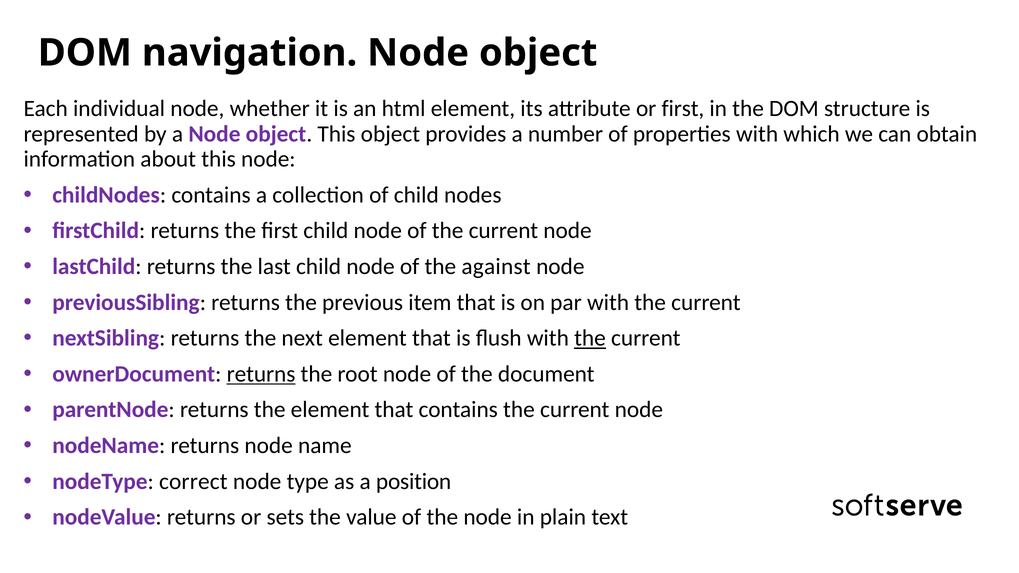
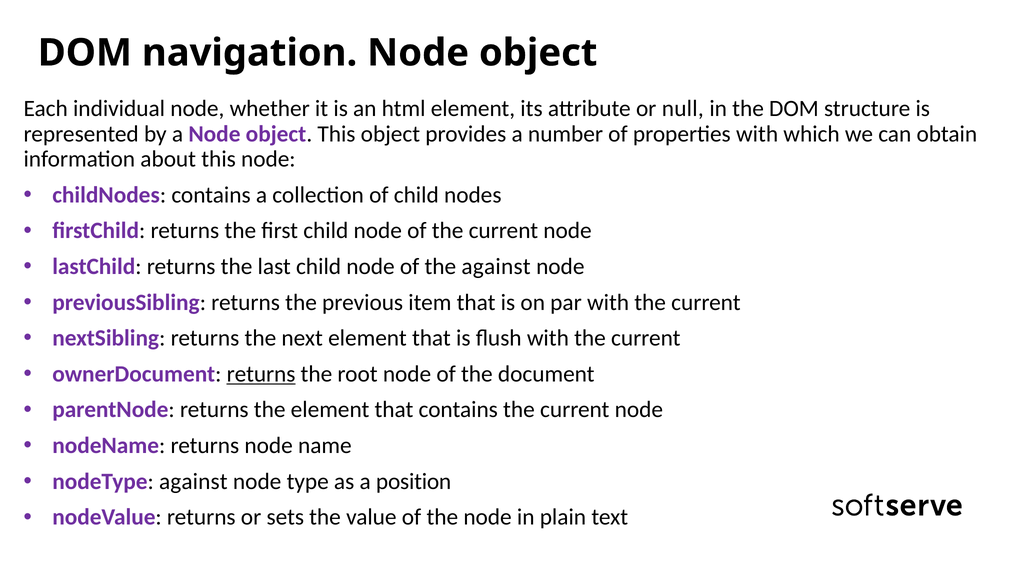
or first: first -> null
the at (590, 338) underline: present -> none
nodeType correct: correct -> against
